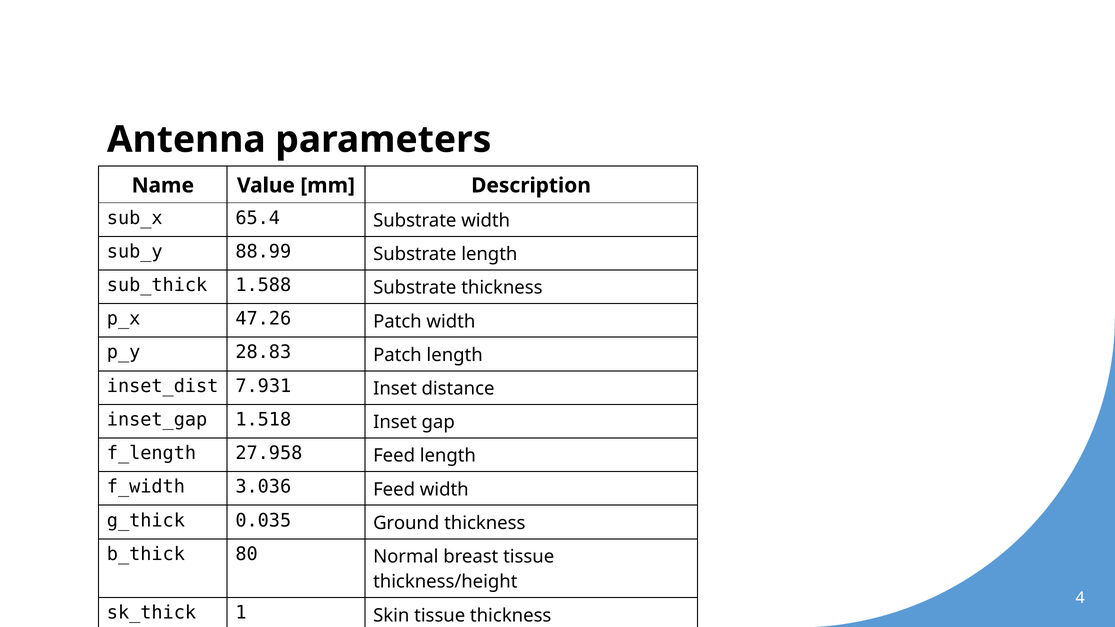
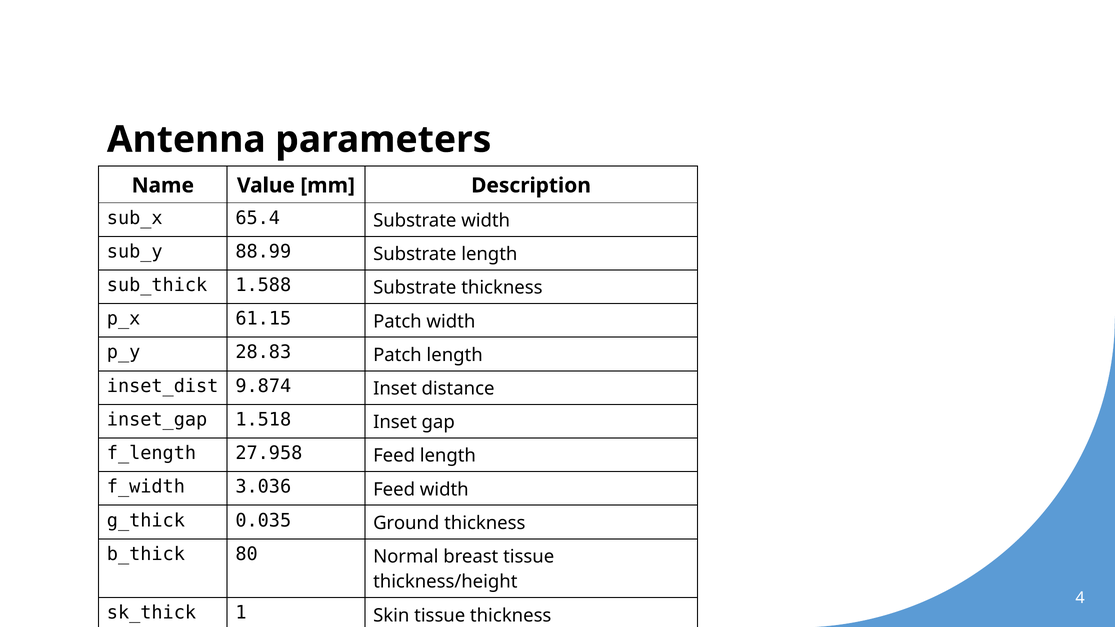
47.26: 47.26 -> 61.15
7.931: 7.931 -> 9.874
